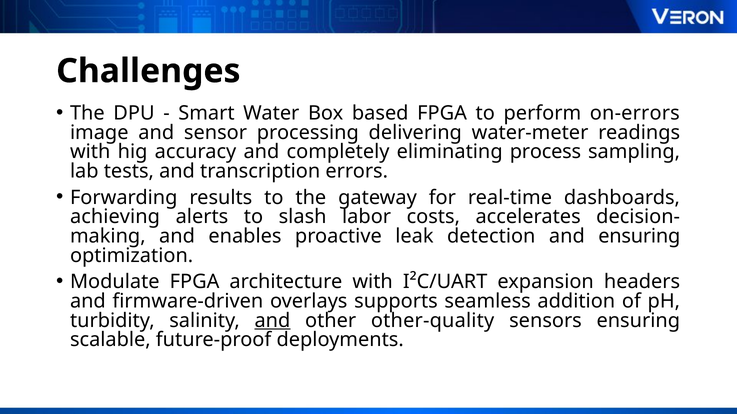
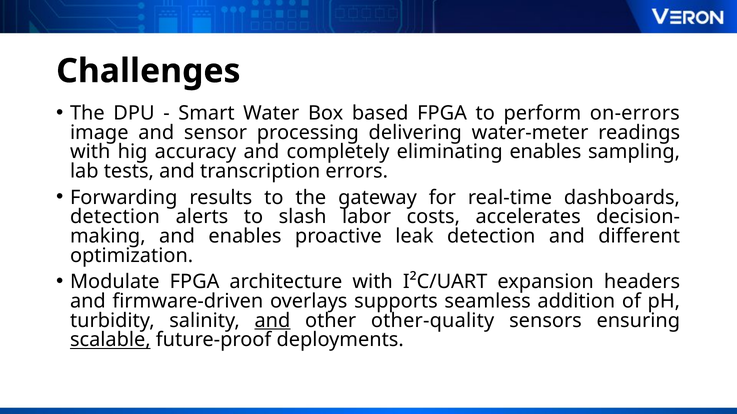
eliminating process: process -> enables
achieving at (115, 217): achieving -> detection
and ensuring: ensuring -> different
scalable underline: none -> present
